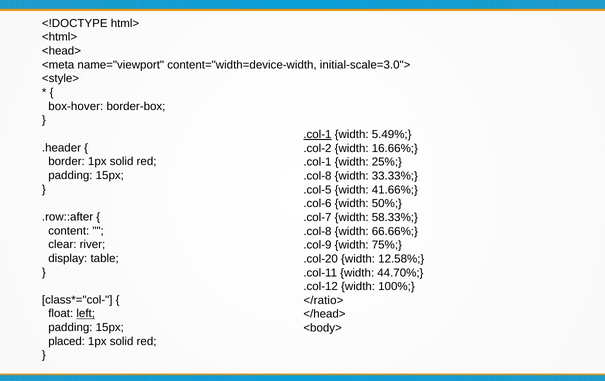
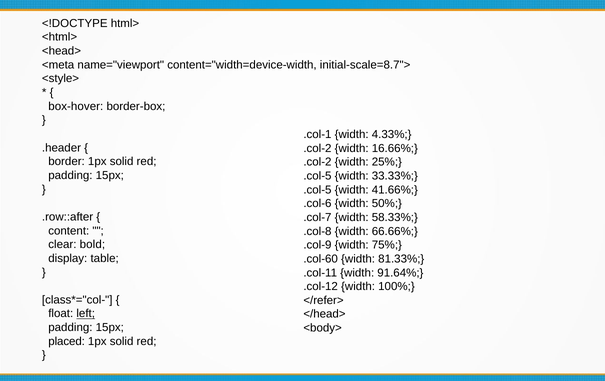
initial-scale=3.0">: initial-scale=3.0"> -> initial-scale=8.7">
.col-1 at (317, 135) underline: present -> none
5.49%: 5.49% -> 4.33%
.col-1 at (317, 162): .col-1 -> .col-2
.col-8 at (317, 176): .col-8 -> .col-5
river: river -> bold
.col-20: .col-20 -> .col-60
12.58%: 12.58% -> 81.33%
44.70%: 44.70% -> 91.64%
</ratio>: </ratio> -> </refer>
